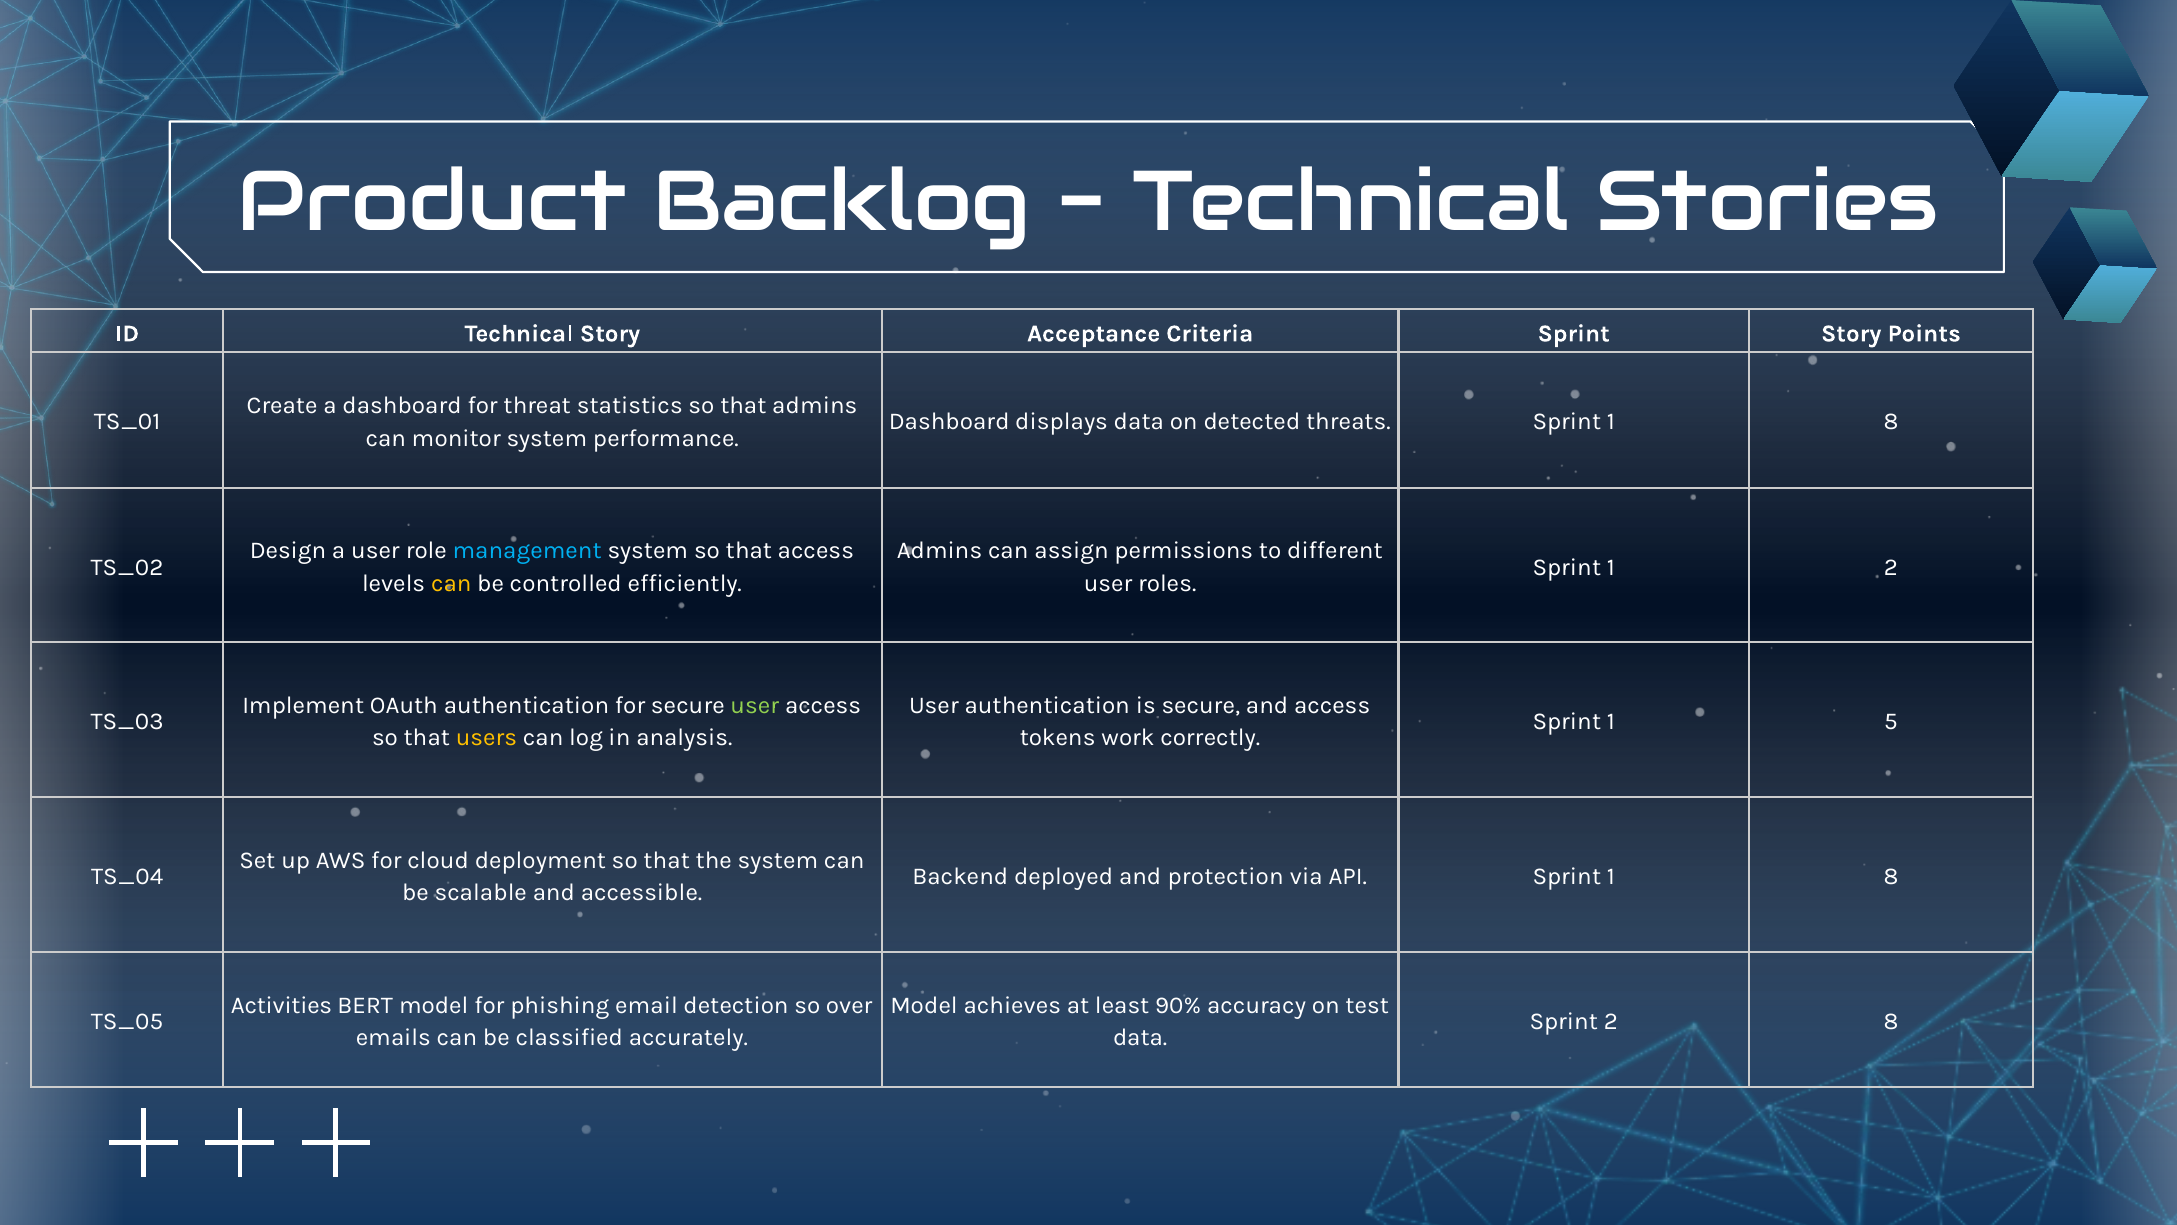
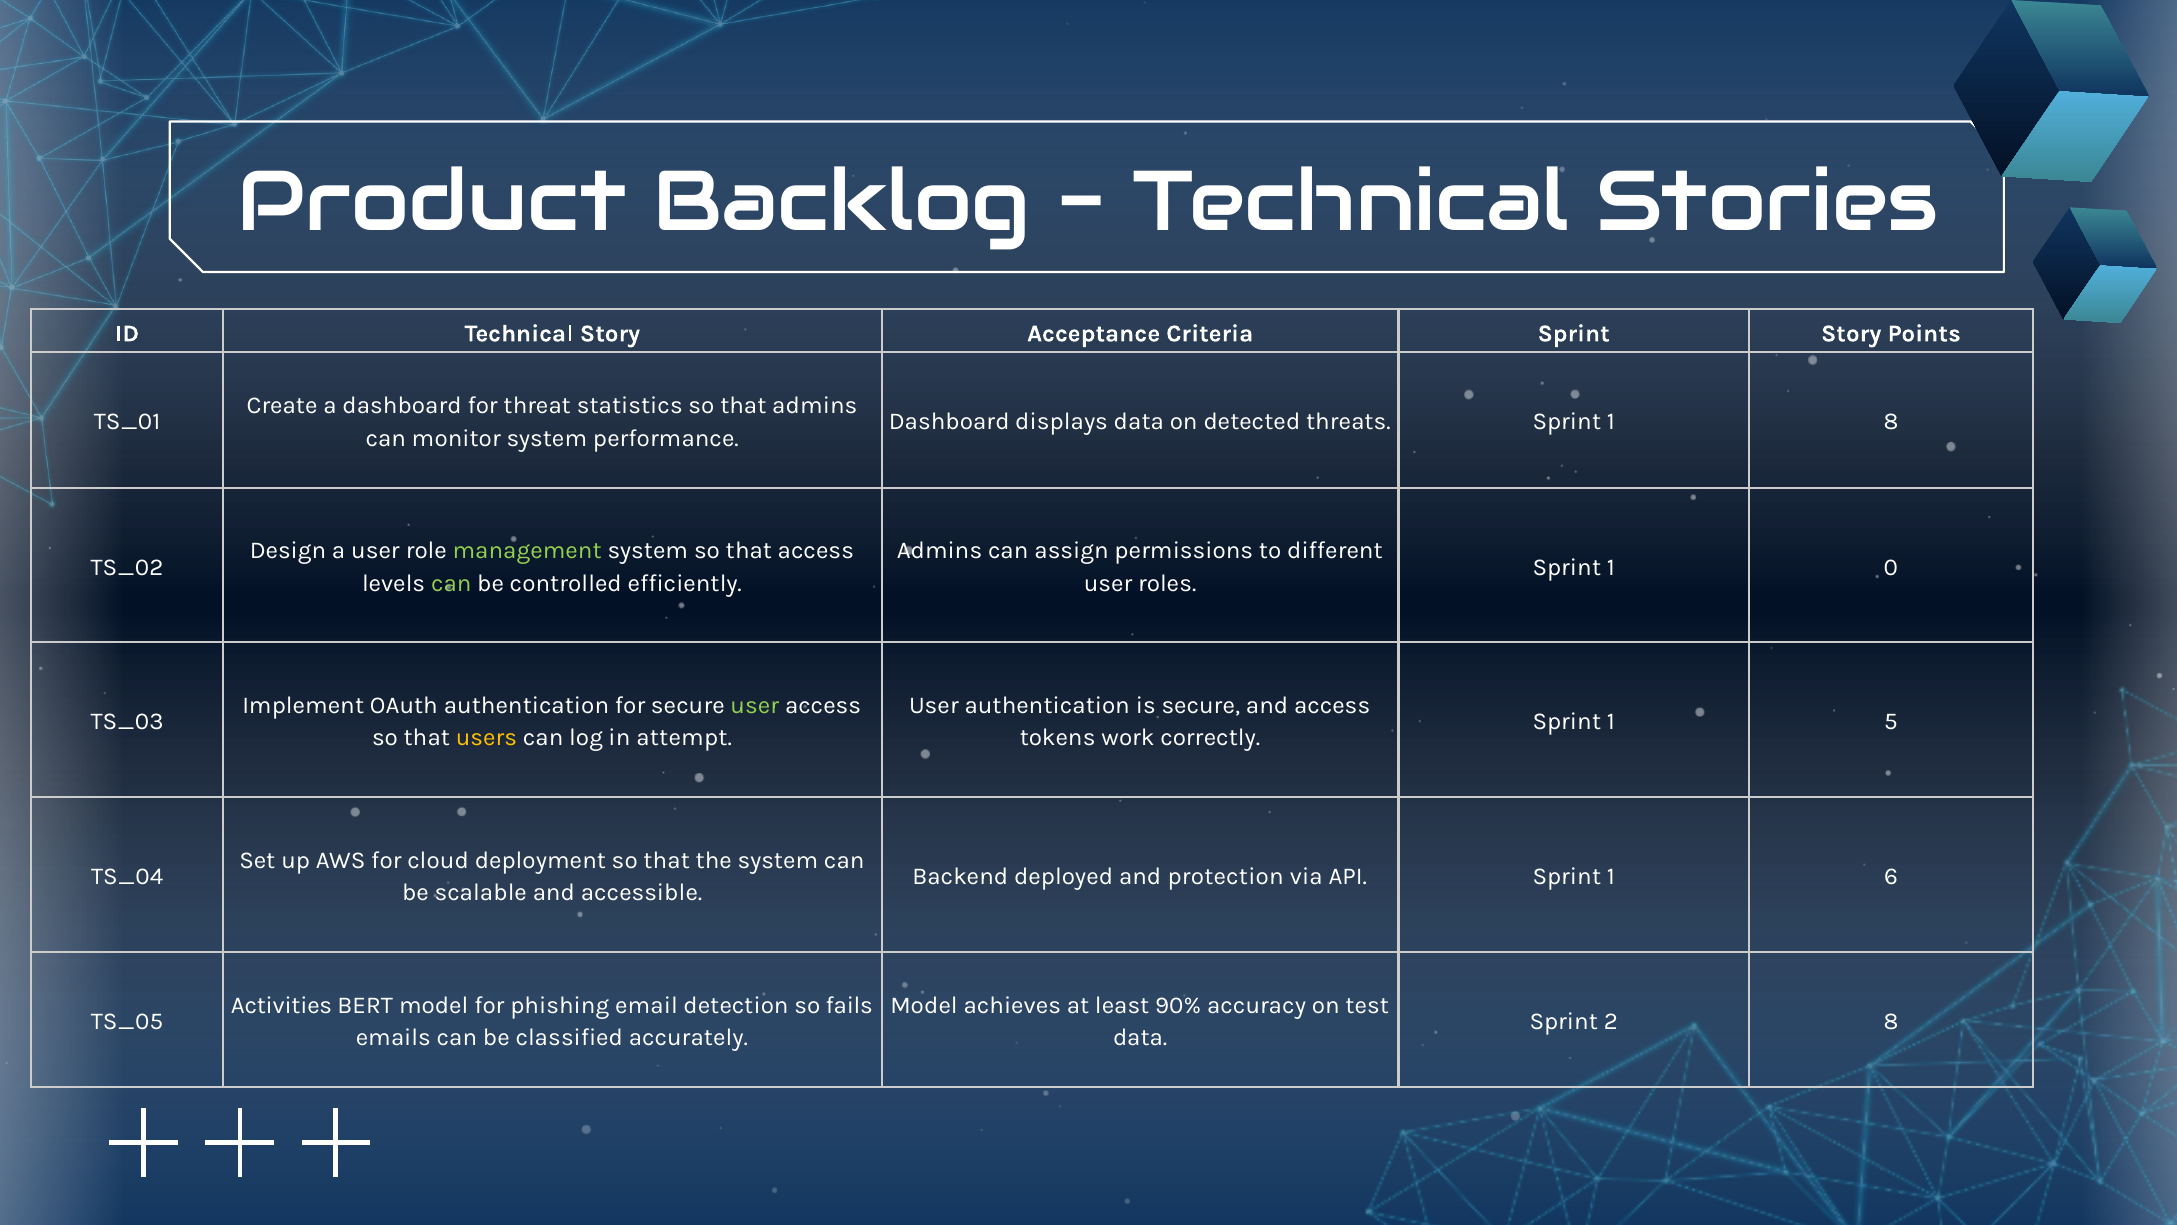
management colour: light blue -> light green
1 2: 2 -> 0
can at (451, 583) colour: yellow -> light green
analysis: analysis -> attempt
API Sprint 1 8: 8 -> 6
over: over -> fails
